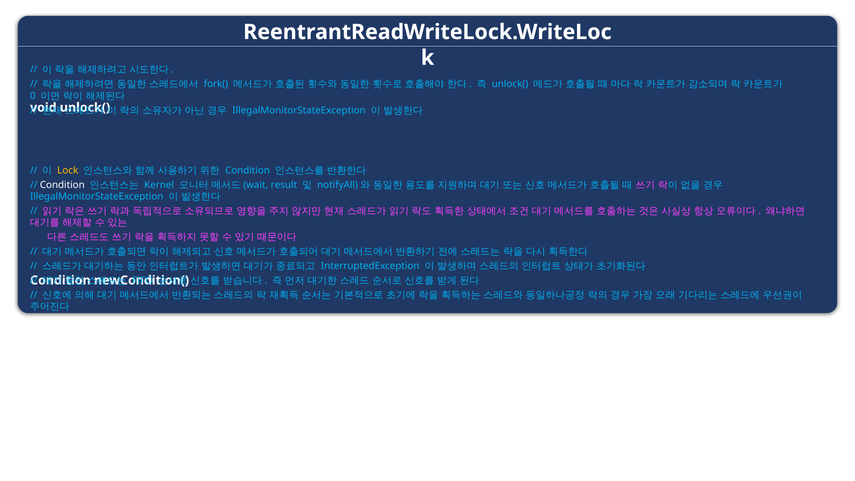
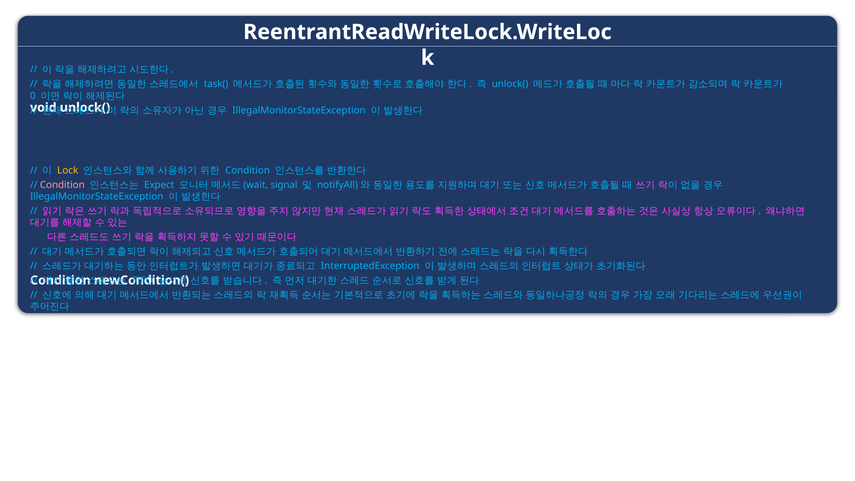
fork(: fork( -> task(
Condition at (62, 185) colour: white -> pink
Kernel: Kernel -> Expect
result: result -> signal
